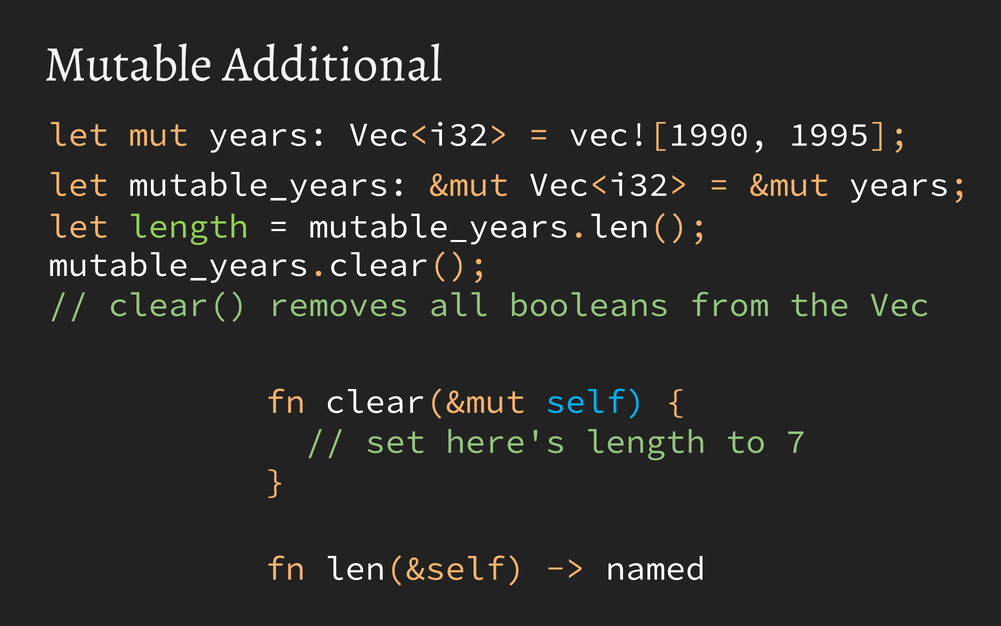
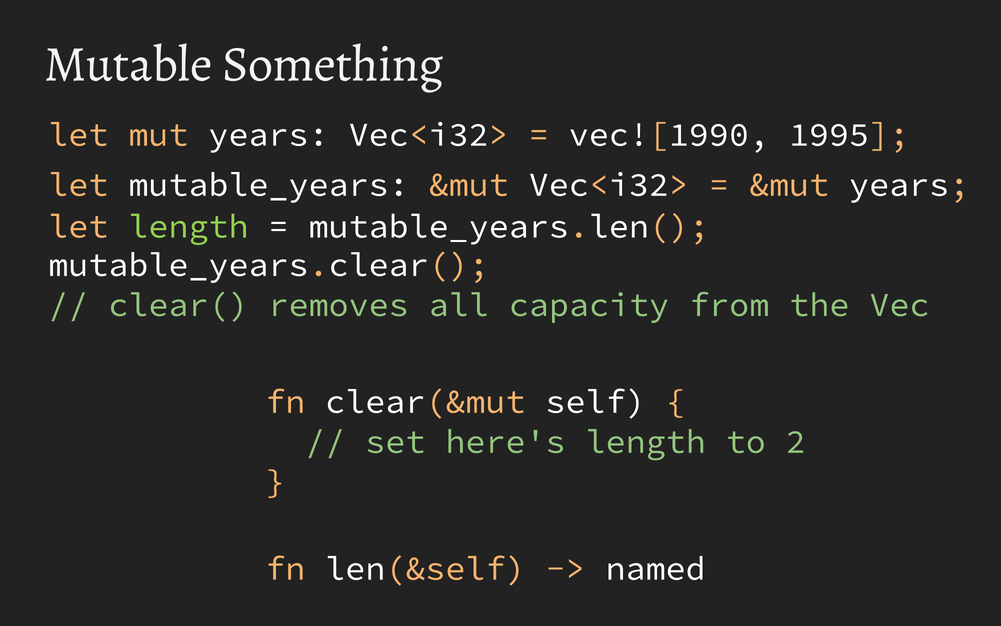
Additional: Additional -> Something
booleans: booleans -> capacity
self colour: light blue -> white
7: 7 -> 2
